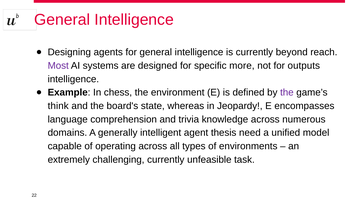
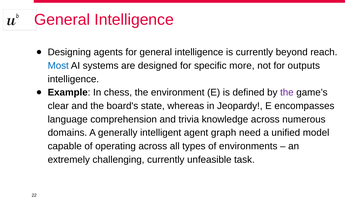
Most colour: purple -> blue
think: think -> clear
thesis: thesis -> graph
